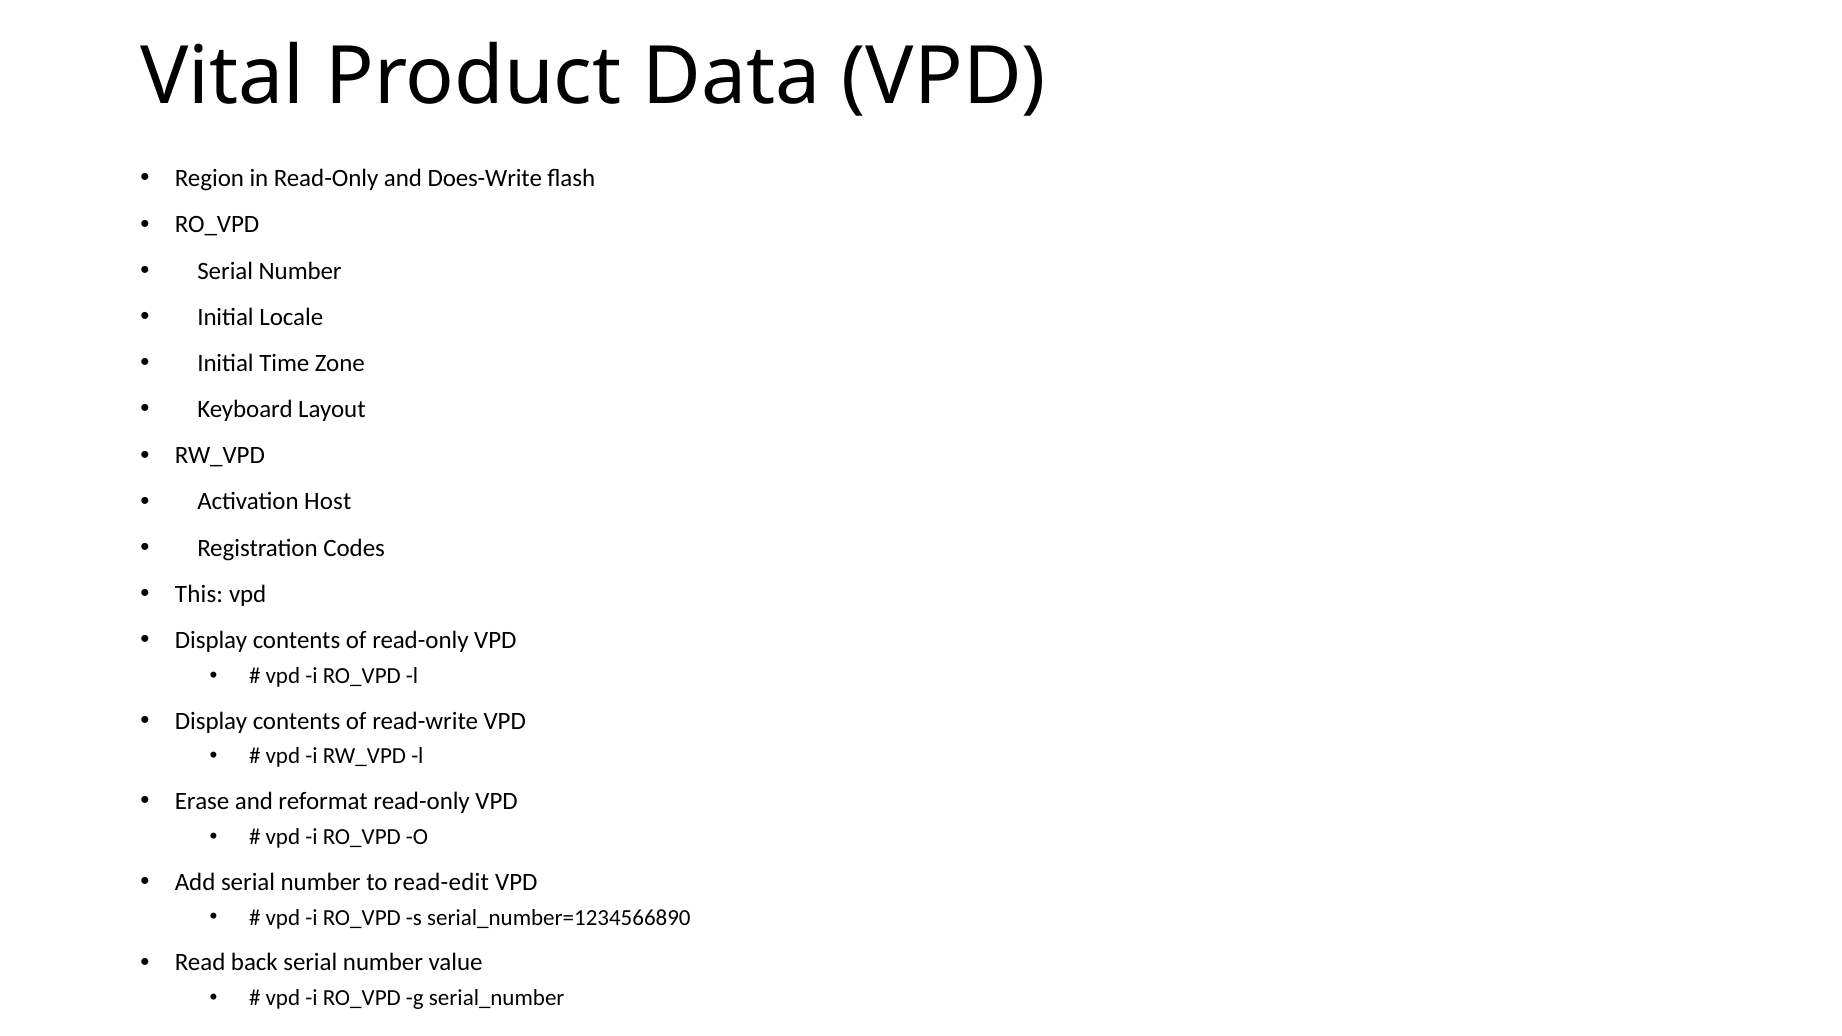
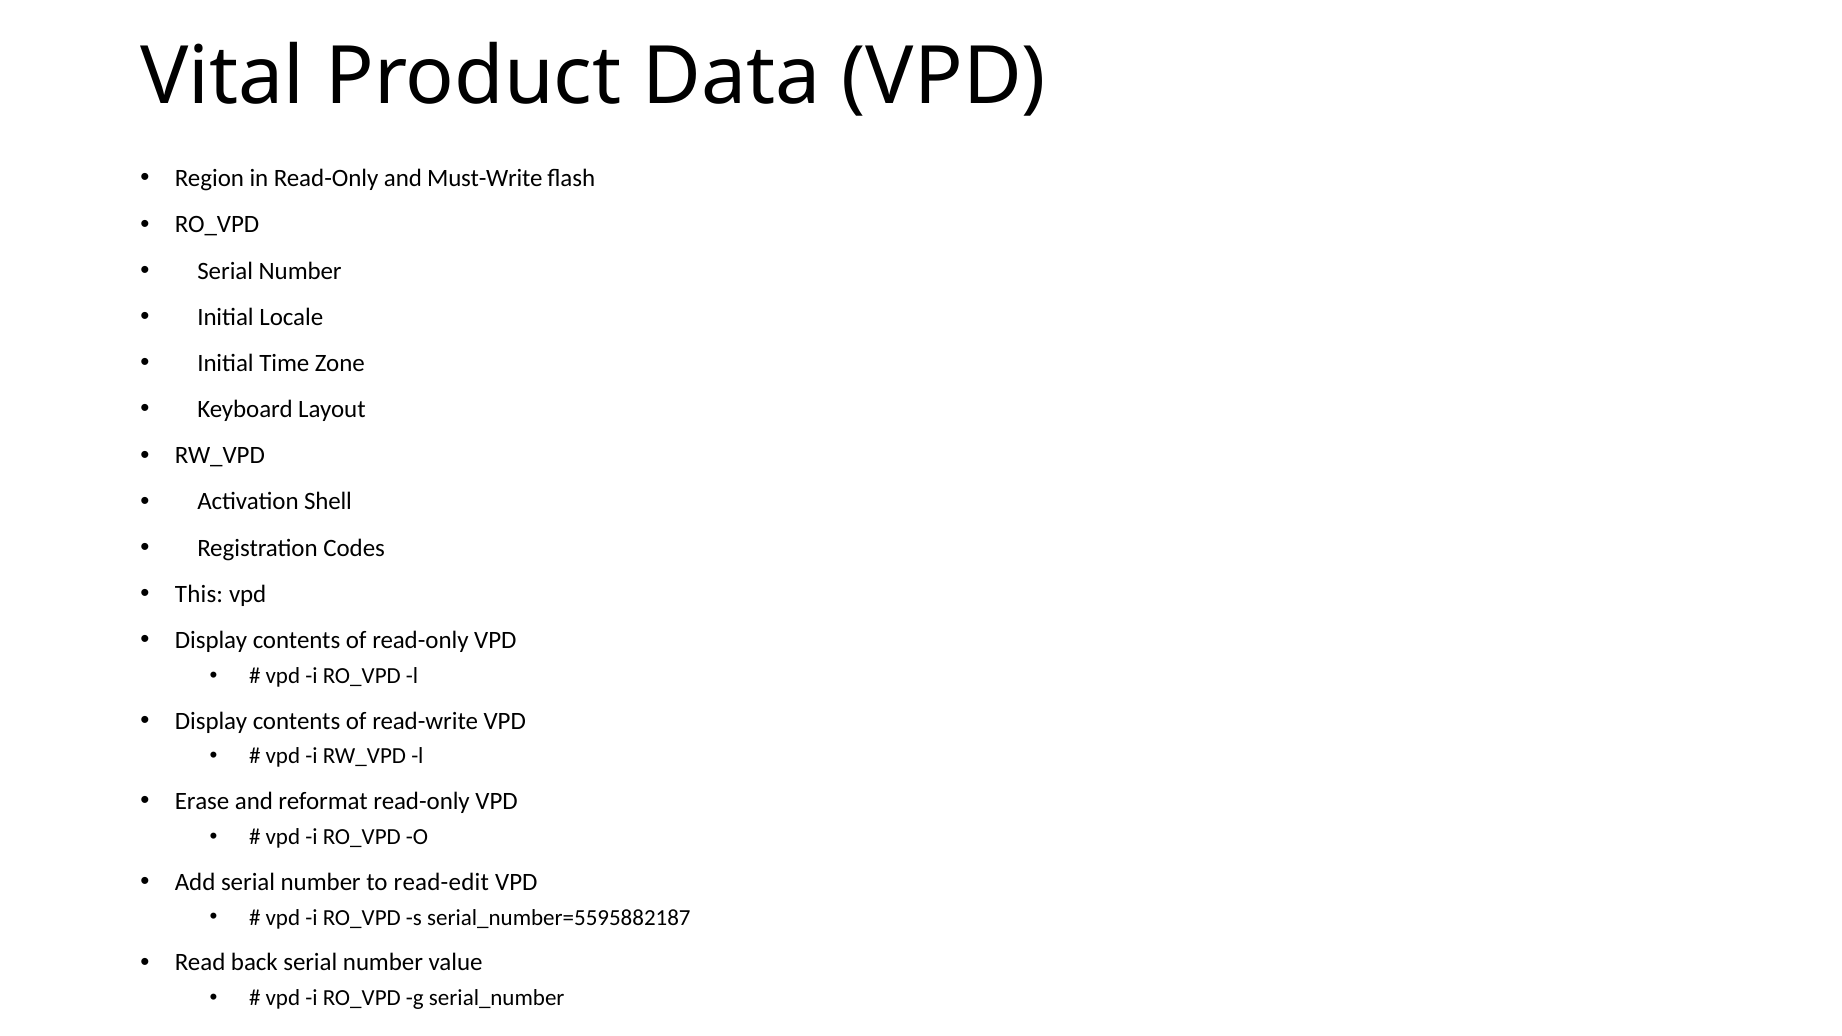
Does-Write: Does-Write -> Must-Write
Host: Host -> Shell
serial_number=1234566890: serial_number=1234566890 -> serial_number=5595882187
